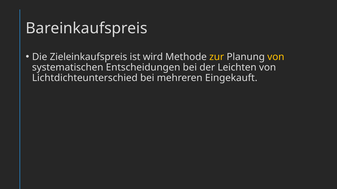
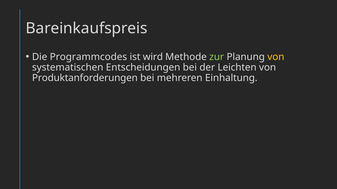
Zieleinkaufspreis: Zieleinkaufspreis -> Programmcodes
zur colour: yellow -> light green
Lichtdichteunterschied: Lichtdichteunterschied -> Produktanforderungen
Eingekauft: Eingekauft -> Einhaltung
